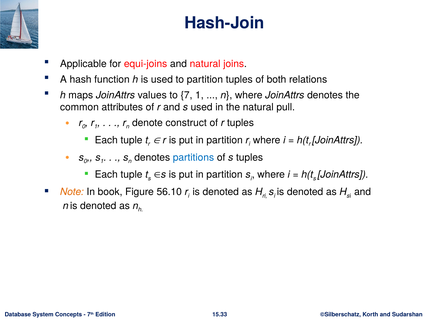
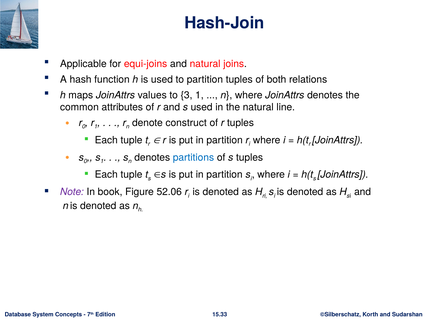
7: 7 -> 3
pull: pull -> line
Note colour: orange -> purple
56.10: 56.10 -> 52.06
